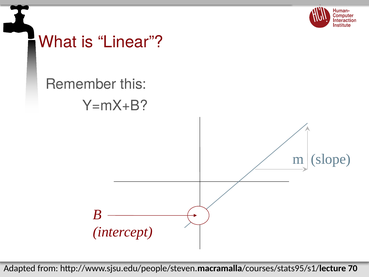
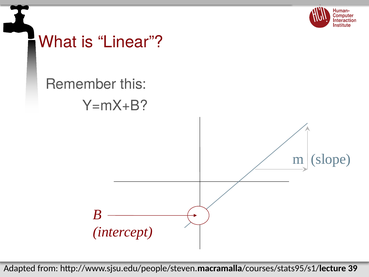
70: 70 -> 39
